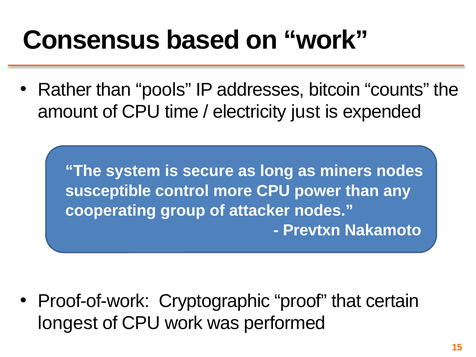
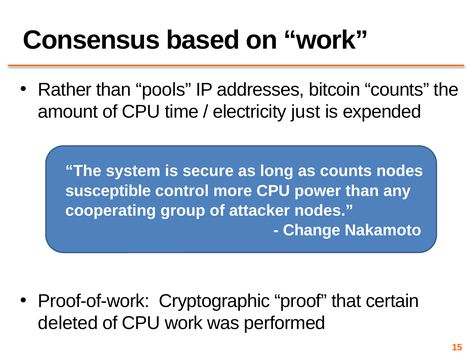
as miners: miners -> counts
Prevtxn: Prevtxn -> Change
longest: longest -> deleted
